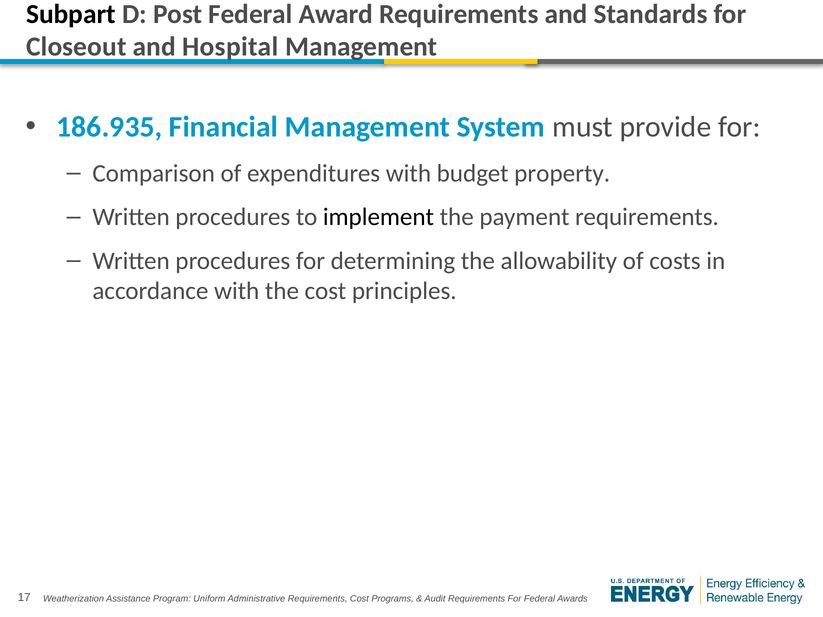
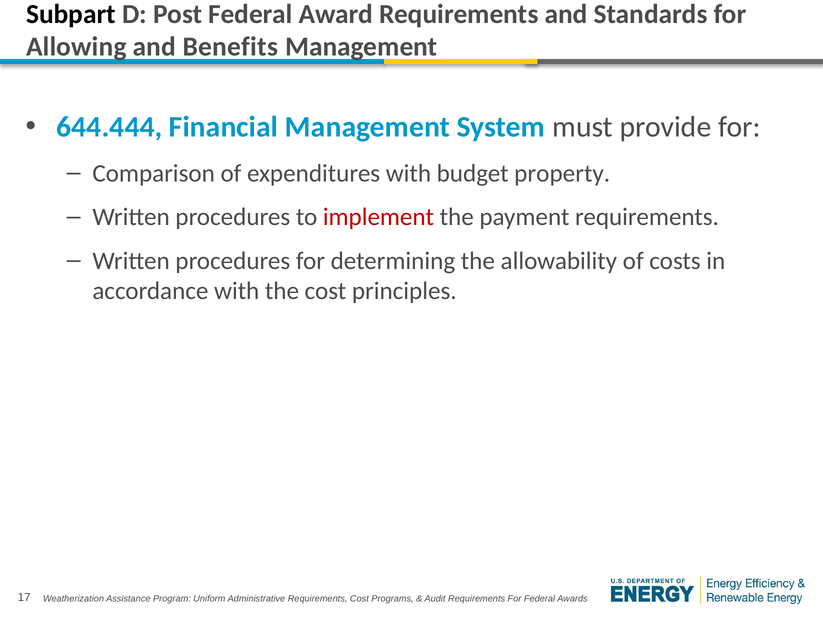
Closeout: Closeout -> Allowing
Hospital: Hospital -> Benefits
186.935: 186.935 -> 644.444
implement colour: black -> red
